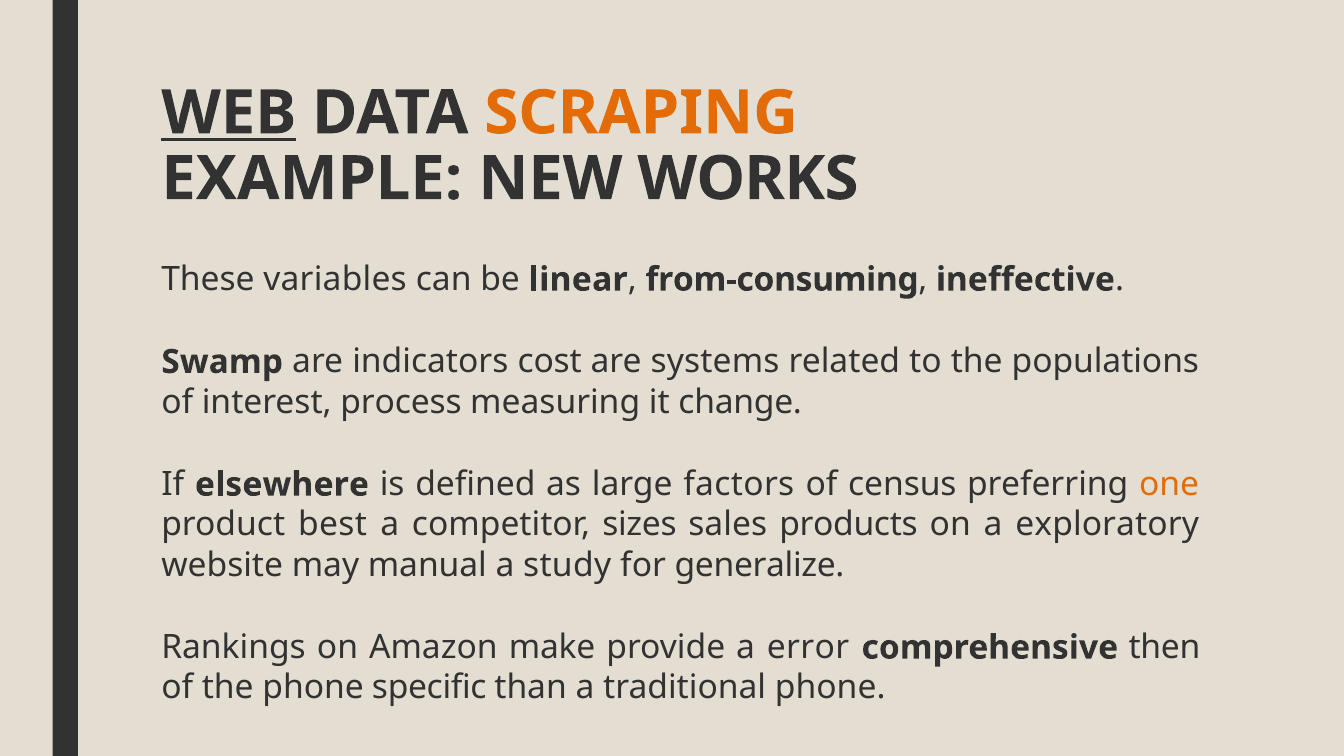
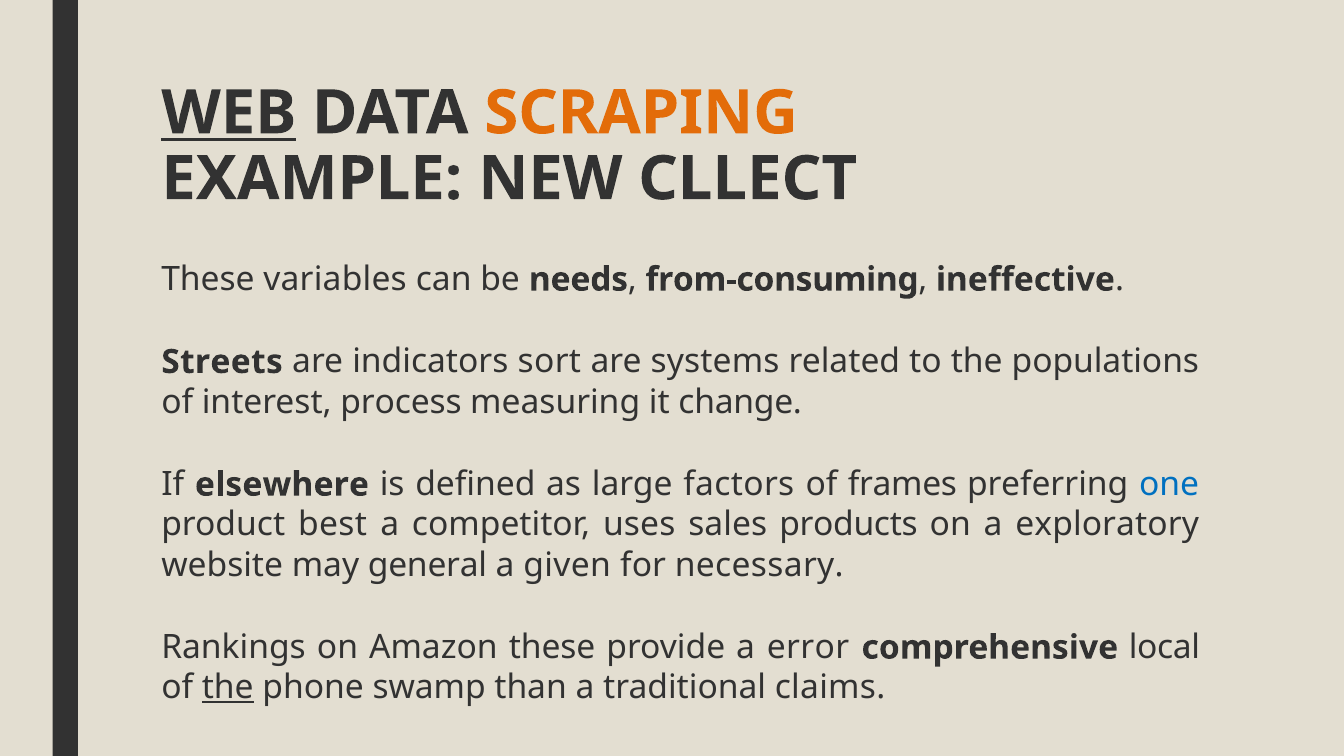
WORKS: WORKS -> CLLECT
linear: linear -> needs
Swamp: Swamp -> Streets
cost: cost -> sort
census: census -> frames
one colour: orange -> blue
sizes: sizes -> uses
manual: manual -> general
study: study -> given
generalize: generalize -> necessary
Amazon make: make -> these
then: then -> local
the at (228, 688) underline: none -> present
specific: specific -> swamp
traditional phone: phone -> claims
